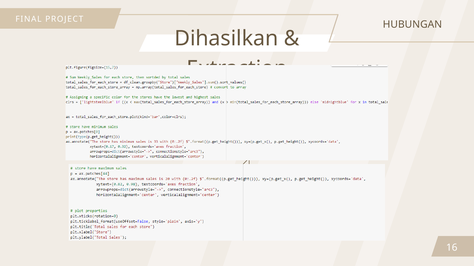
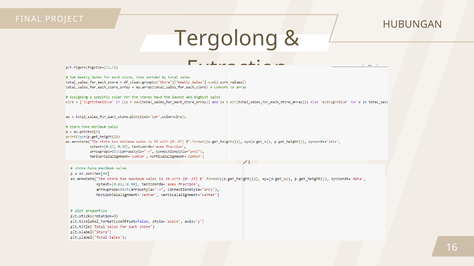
Dihasilkan: Dihasilkan -> Tergolong
